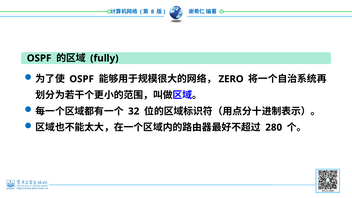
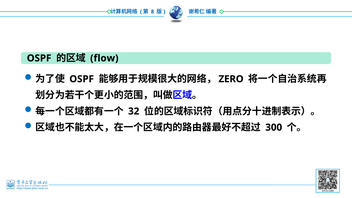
fully: fully -> flow
280: 280 -> 300
